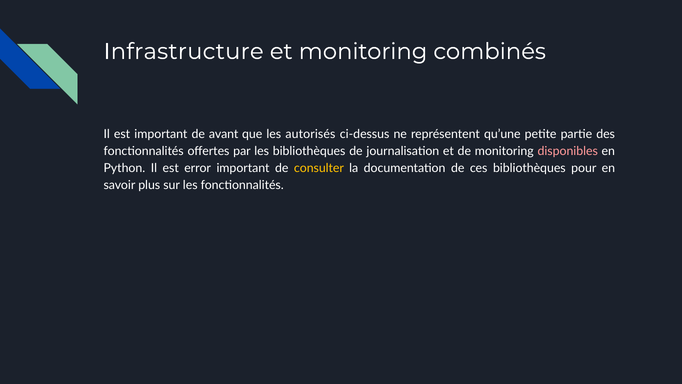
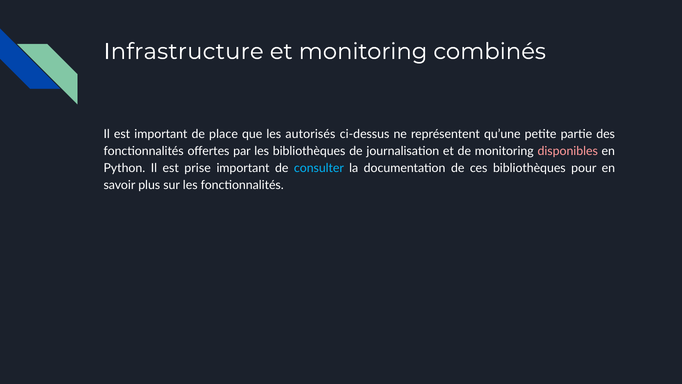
avant: avant -> place
error: error -> prise
consulter colour: yellow -> light blue
